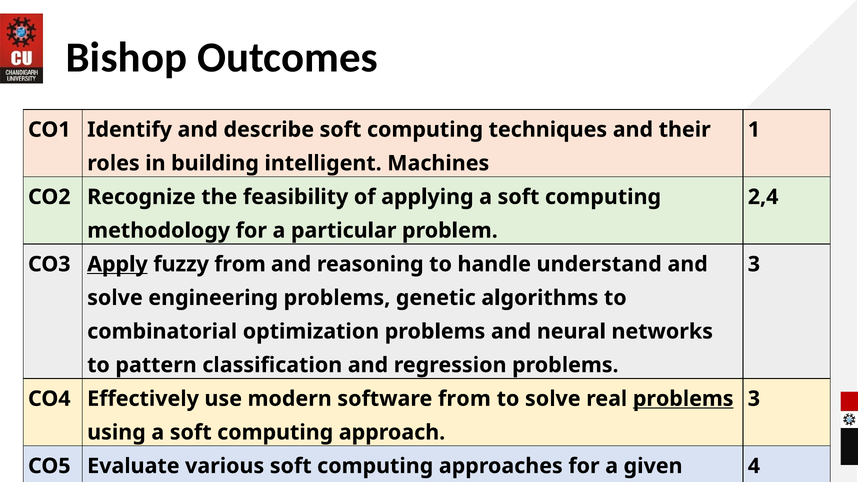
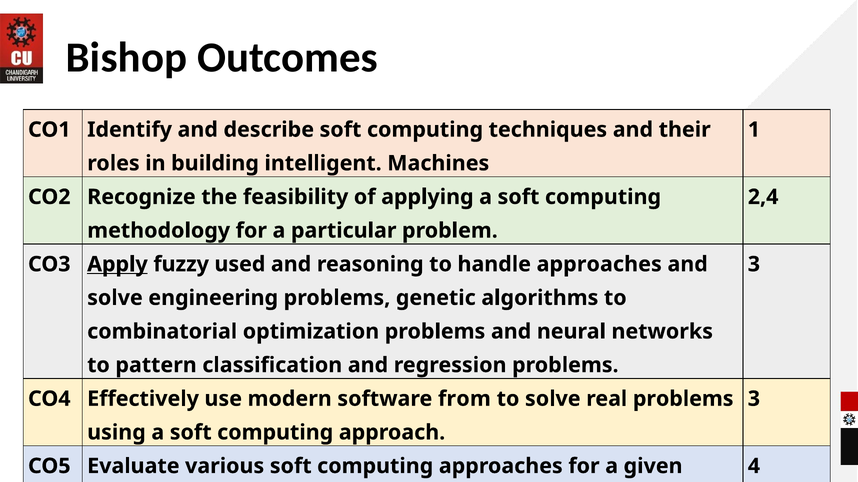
fuzzy from: from -> used
handle understand: understand -> approaches
problems at (683, 399) underline: present -> none
